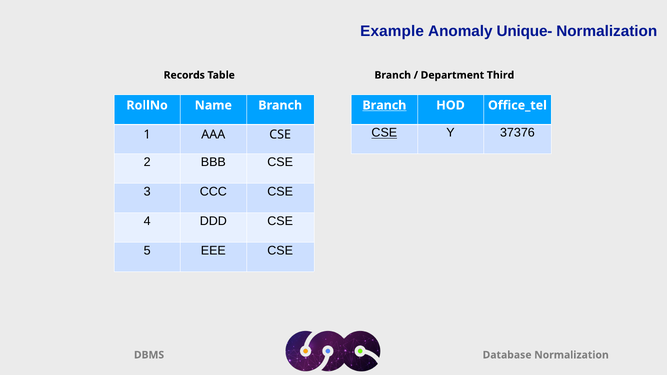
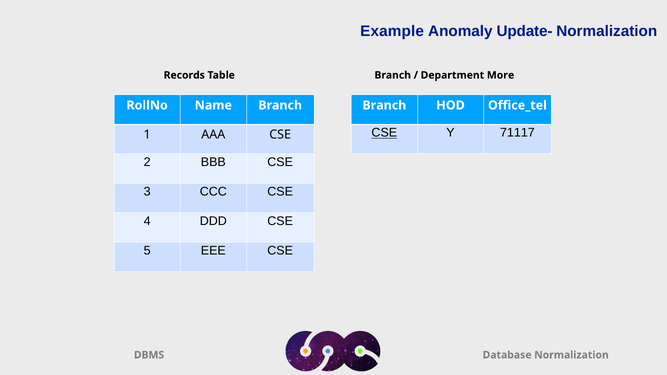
Unique-: Unique- -> Update-
Third: Third -> More
Branch at (384, 105) underline: present -> none
37376: 37376 -> 71117
